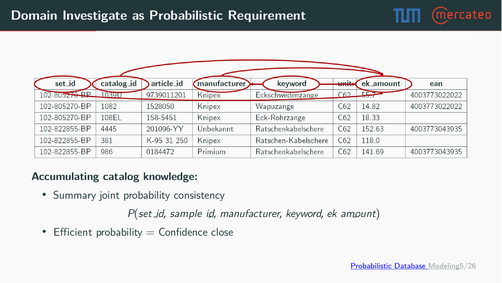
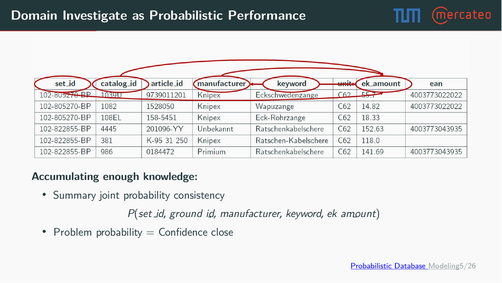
Requirement: Requirement -> Performance
catalog: catalog -> enough
sample: sample -> ground
Efficient: Efficient -> Problem
